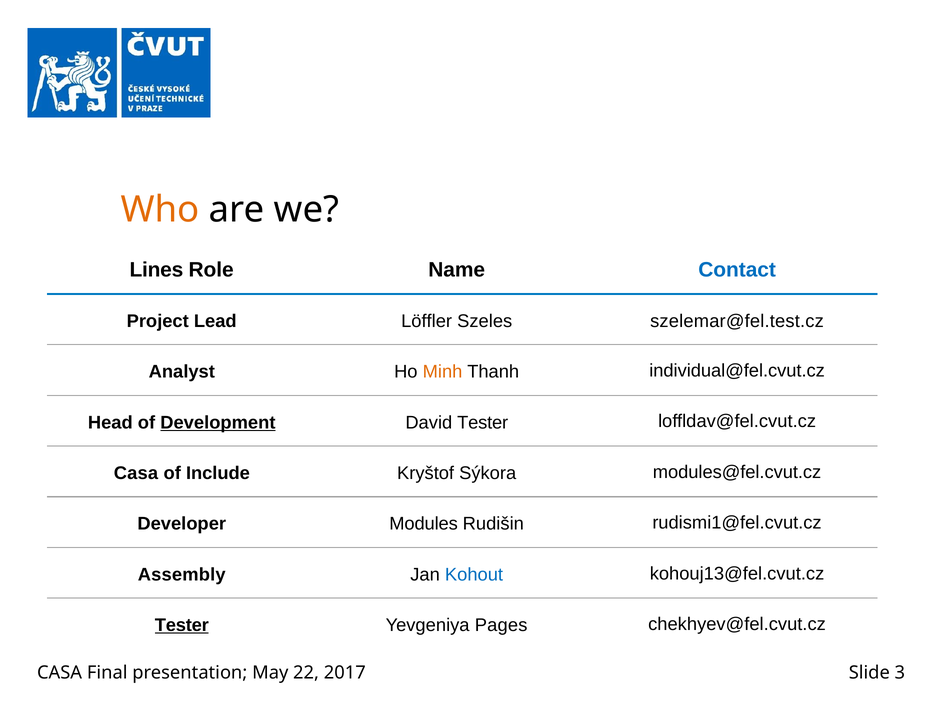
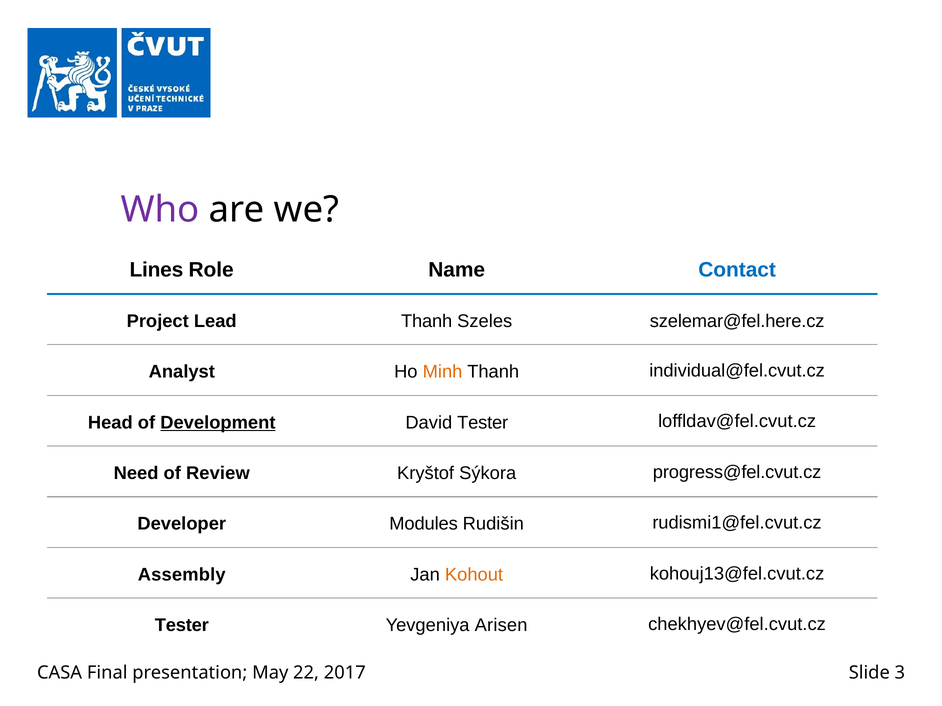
Who colour: orange -> purple
Lead Löffler: Löffler -> Thanh
szelemar@fel.test.cz: szelemar@fel.test.cz -> szelemar@fel.here.cz
Casa at (136, 474): Casa -> Need
Include: Include -> Review
modules@fel.cvut.cz: modules@fel.cvut.cz -> progress@fel.cvut.cz
Kohout colour: blue -> orange
Tester at (182, 626) underline: present -> none
Pages: Pages -> Arisen
